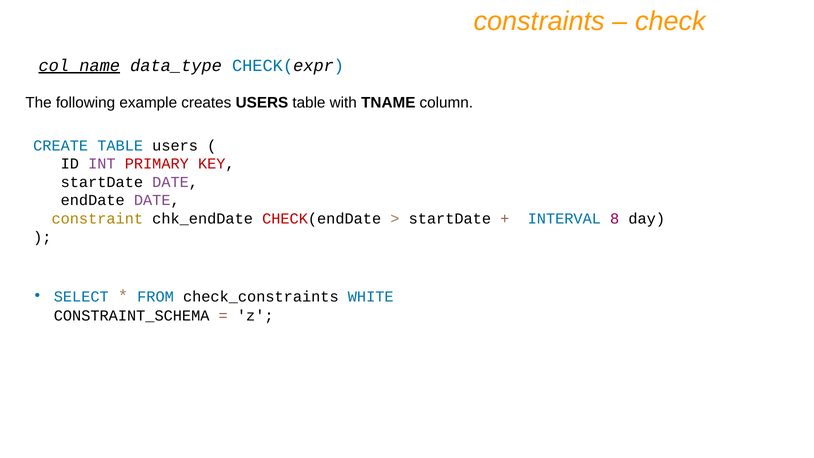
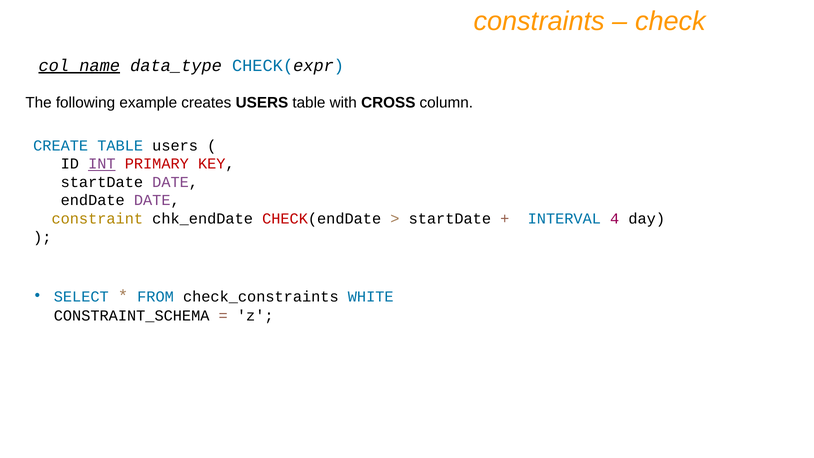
TNAME: TNAME -> CROSS
INT underline: none -> present
8: 8 -> 4
